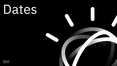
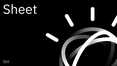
Dates: Dates -> Sheet
